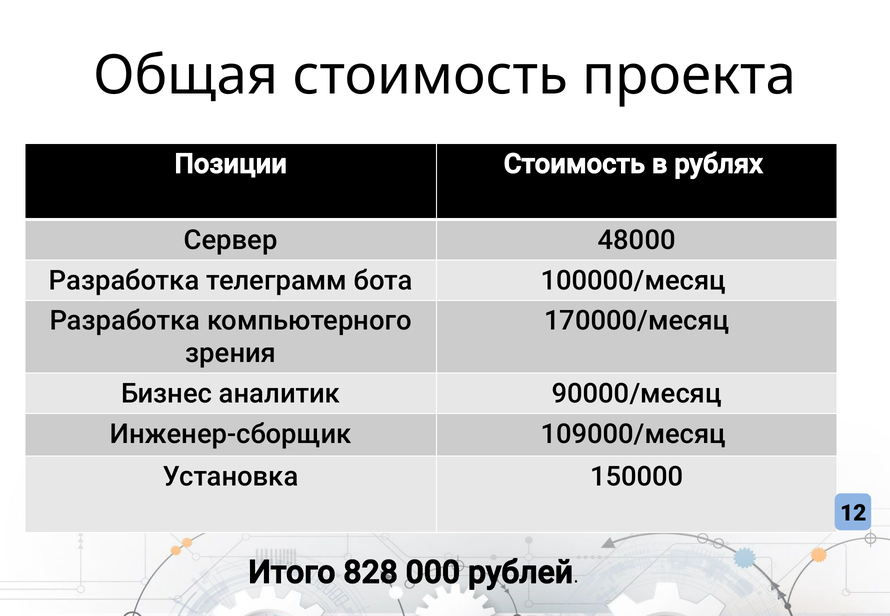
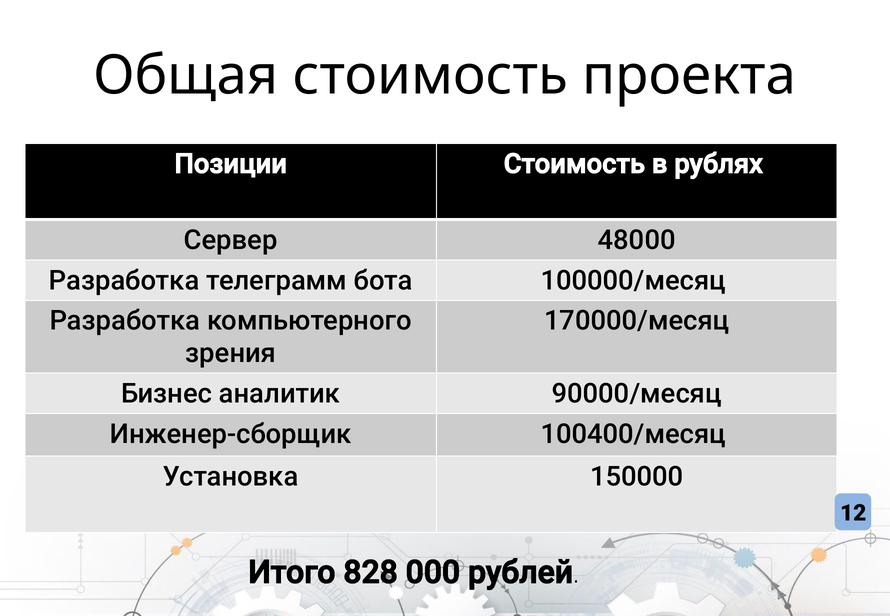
109000/месяц: 109000/месяц -> 100400/месяц
